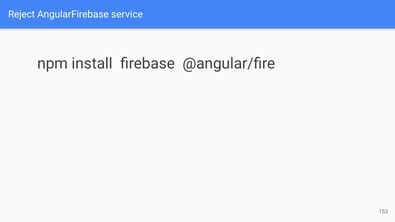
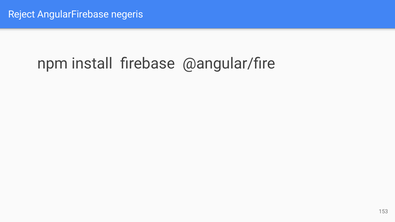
service: service -> negeris
